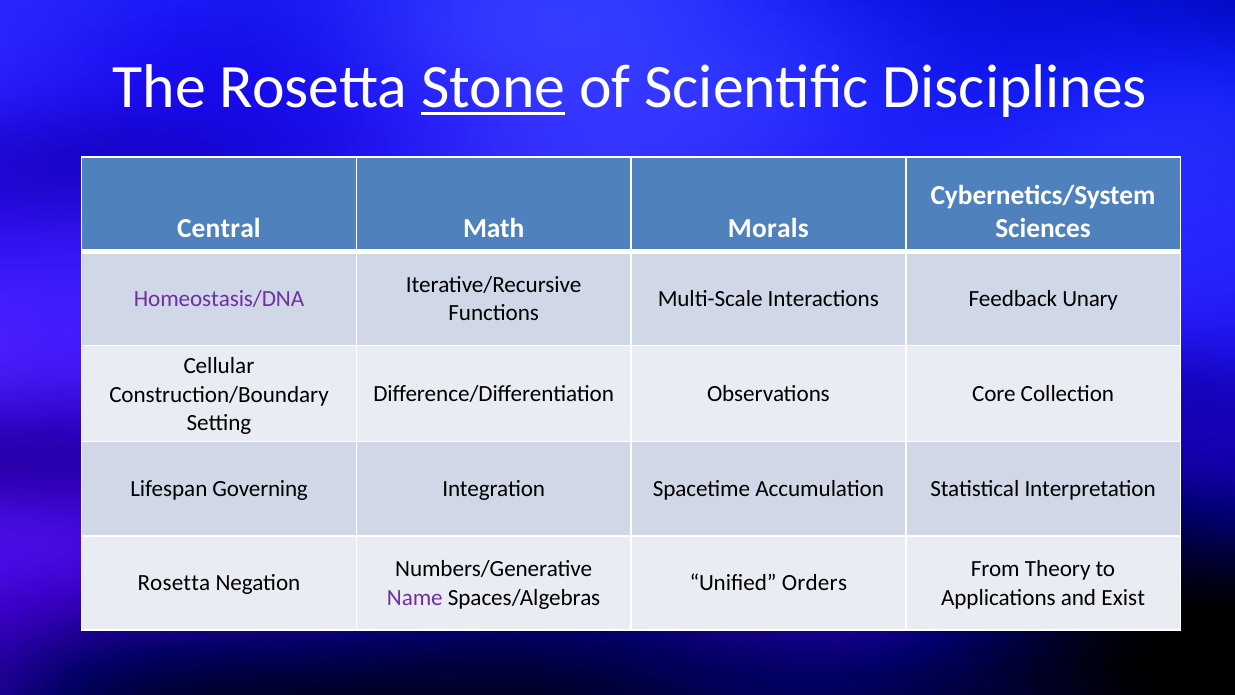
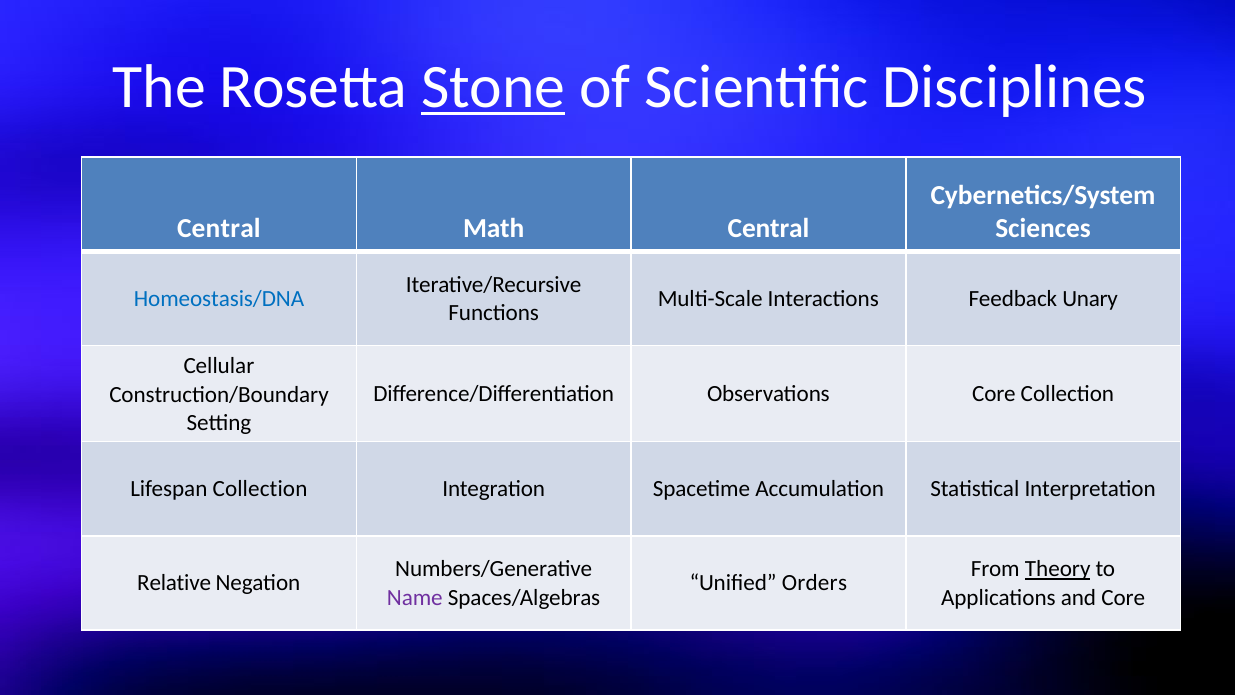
Math Morals: Morals -> Central
Homeostasis/DNA colour: purple -> blue
Lifespan Governing: Governing -> Collection
Theory underline: none -> present
Rosetta at (174, 583): Rosetta -> Relative
and Exist: Exist -> Core
